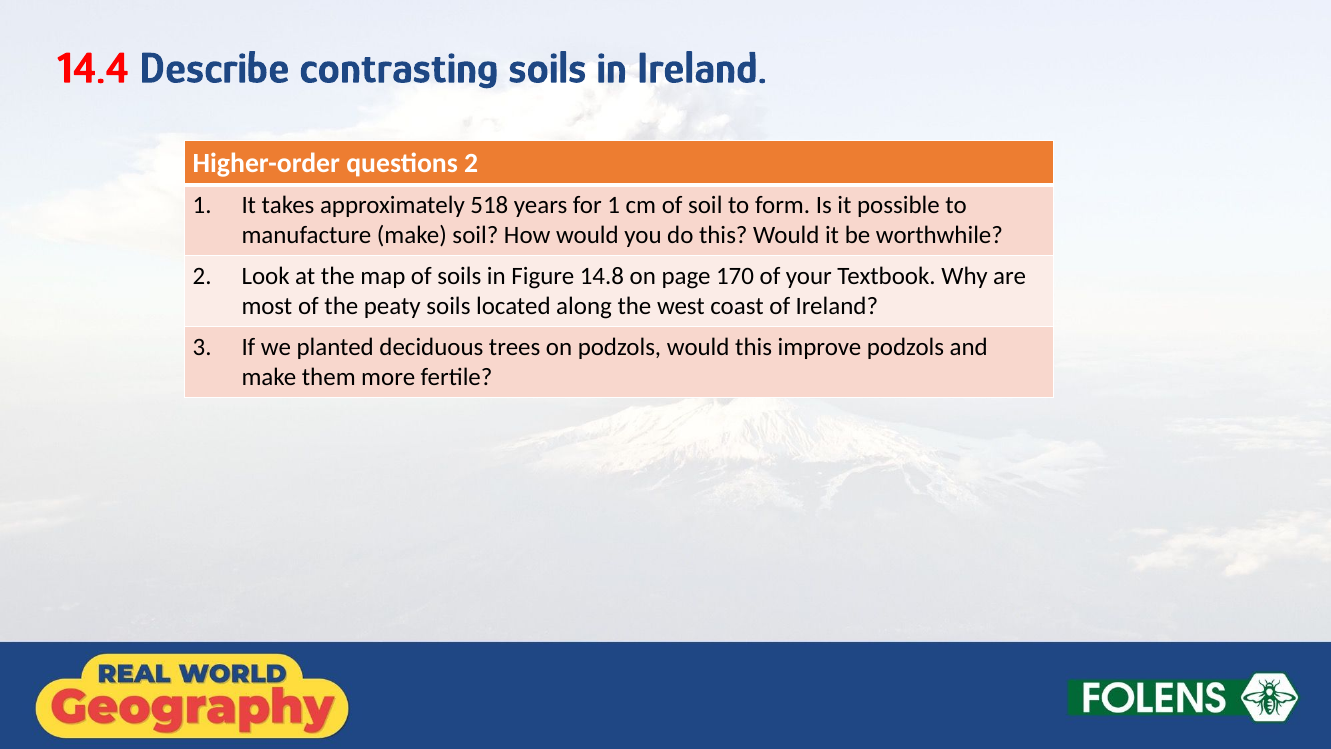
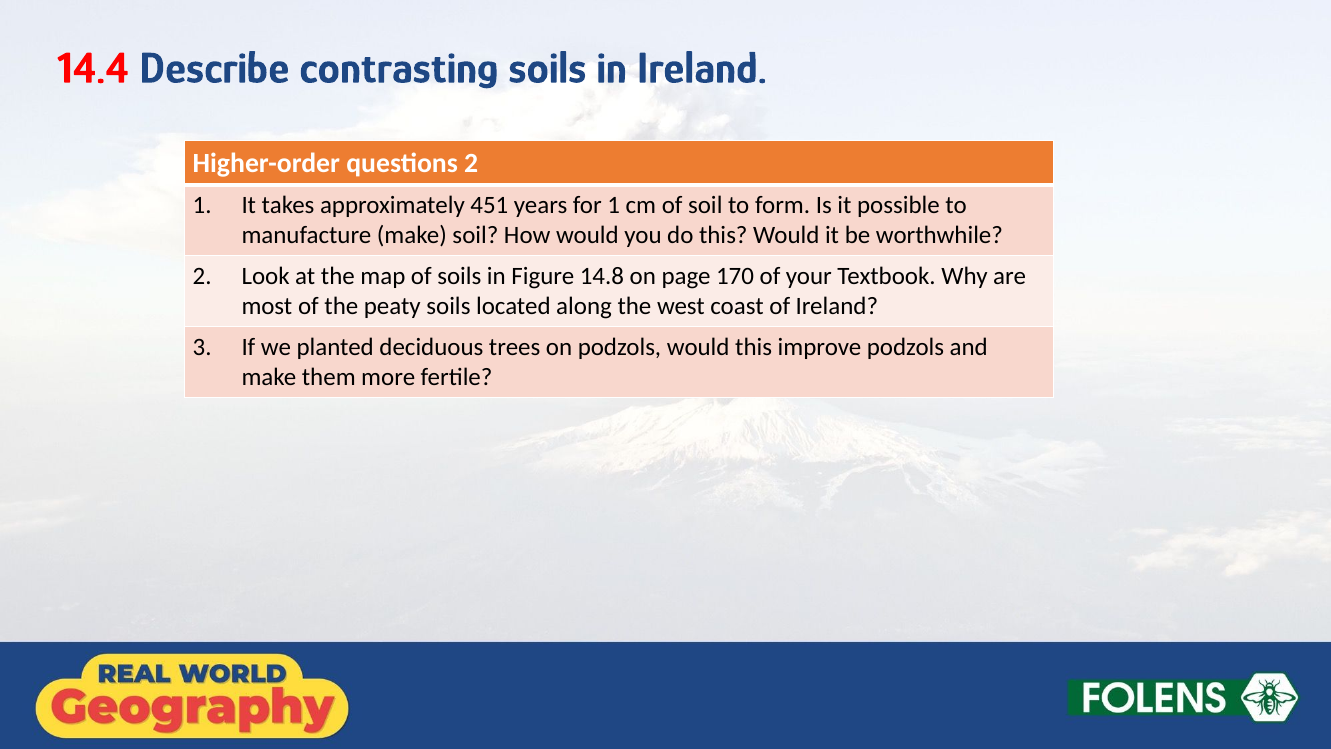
518: 518 -> 451
